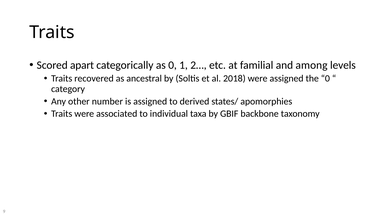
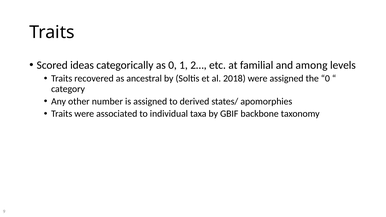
apart: apart -> ideas
